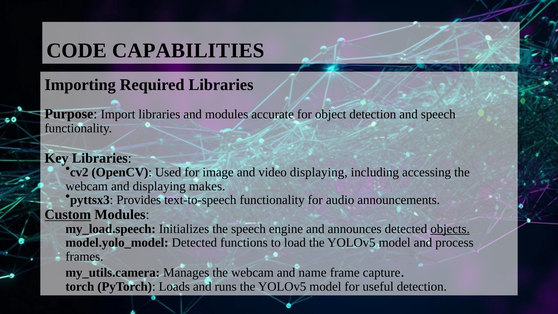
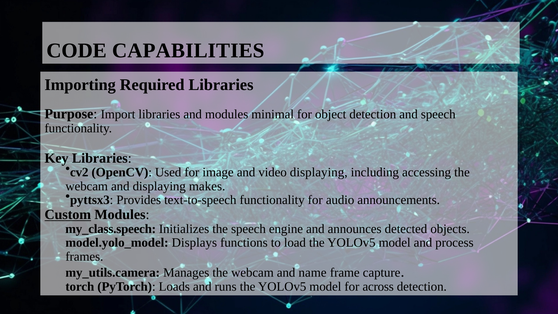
accurate: accurate -> minimal
my_load.speech: my_load.speech -> my_class.speech
objects underline: present -> none
model.yolo_model Detected: Detected -> Displays
useful: useful -> across
